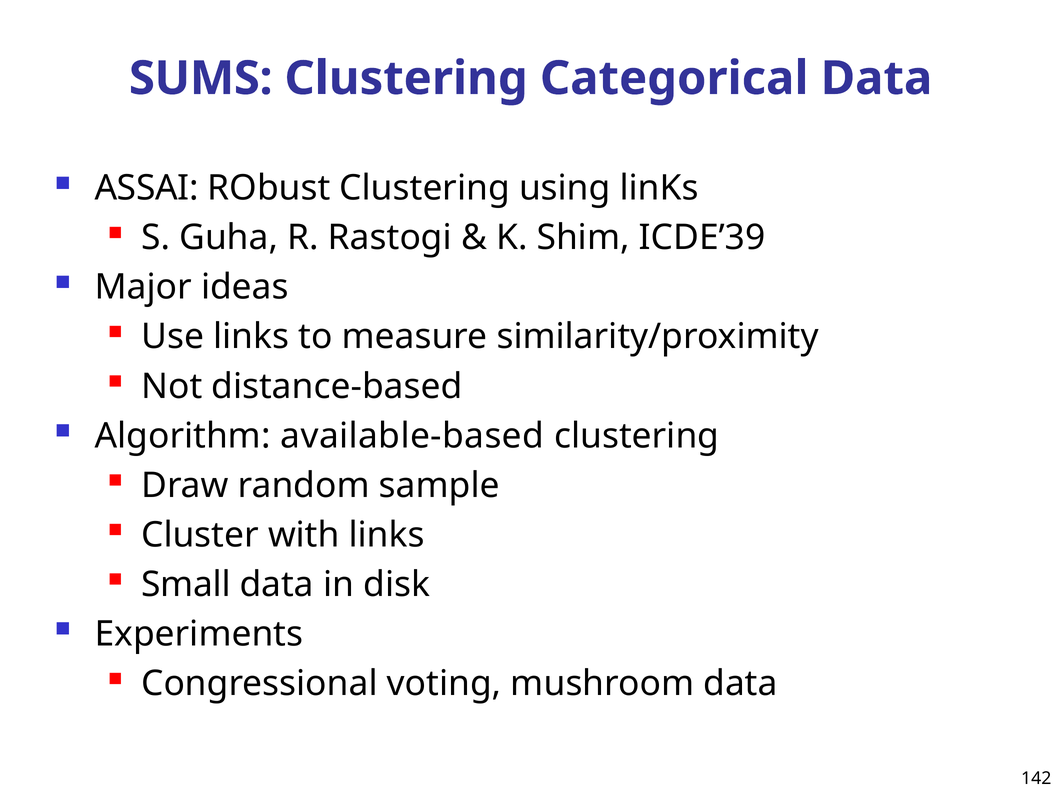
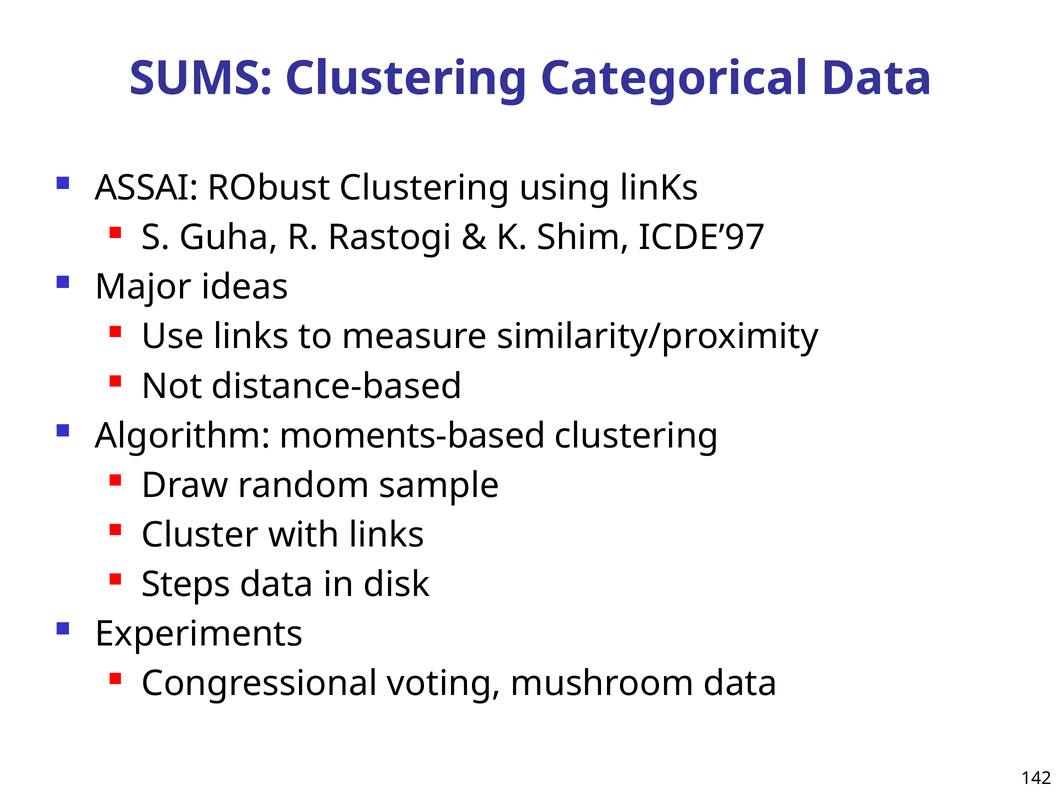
ICDE’39: ICDE’39 -> ICDE’97
available-based: available-based -> moments-based
Small: Small -> Steps
